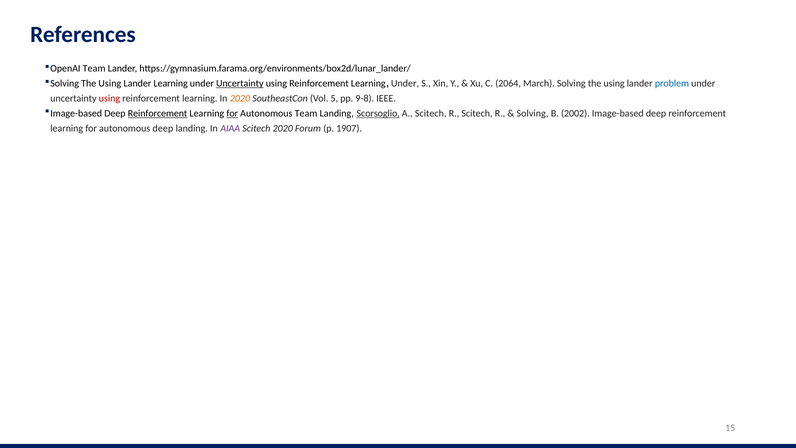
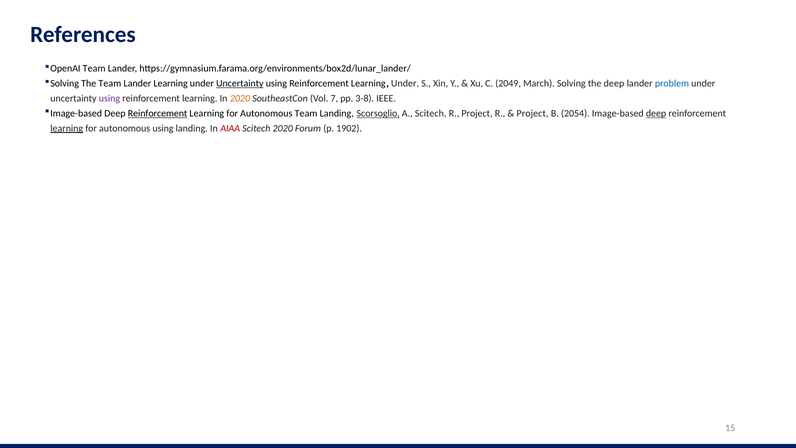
Using at (110, 83): Using -> Team
2064: 2064 -> 2049
Solving the using: using -> deep
using at (109, 98) colour: red -> purple
5: 5 -> 7
9-8: 9-8 -> 3-8
for at (232, 113) underline: present -> none
R Scitech: Scitech -> Project
Solving at (532, 113): Solving -> Project
2002: 2002 -> 2054
deep at (656, 113) underline: none -> present
learning at (67, 128) underline: none -> present
autonomous deep: deep -> using
AIAA colour: purple -> red
1907: 1907 -> 1902
